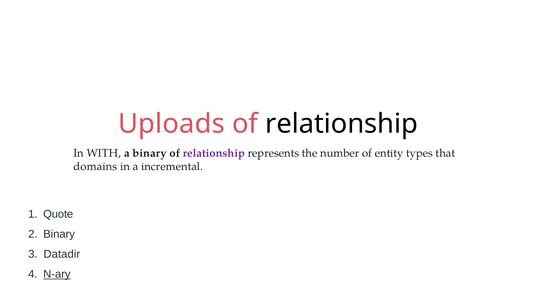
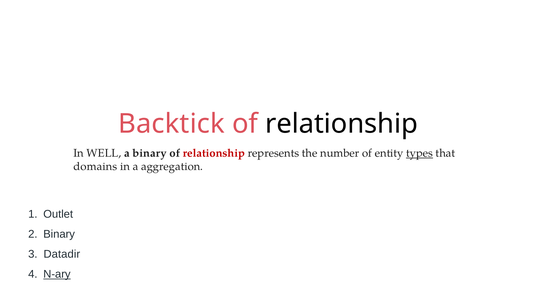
Uploads: Uploads -> Backtick
WITH: WITH -> WELL
relationship at (214, 154) colour: purple -> red
types underline: none -> present
incremental: incremental -> aggregation
Quote: Quote -> Outlet
